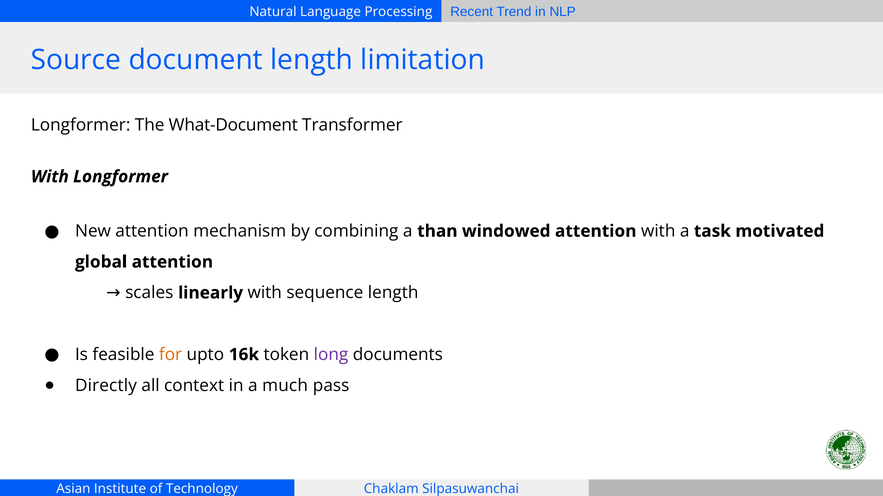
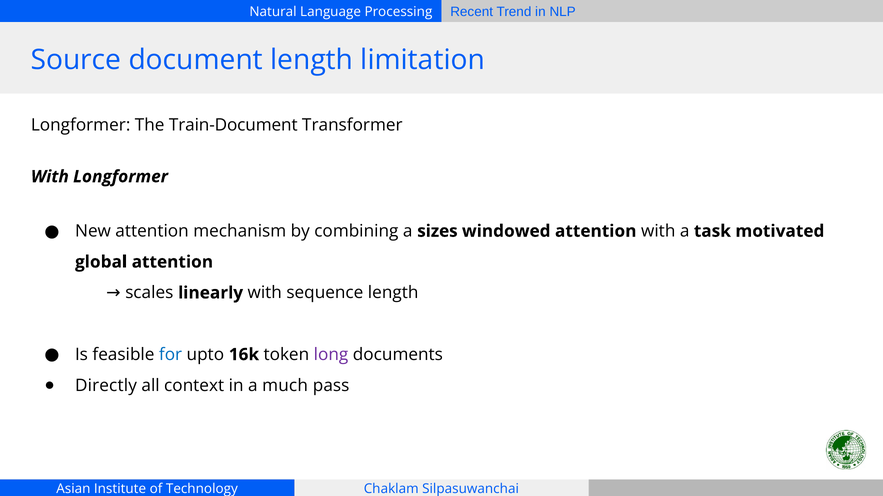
What-Document: What-Document -> Train-Document
than: than -> sizes
for colour: orange -> blue
